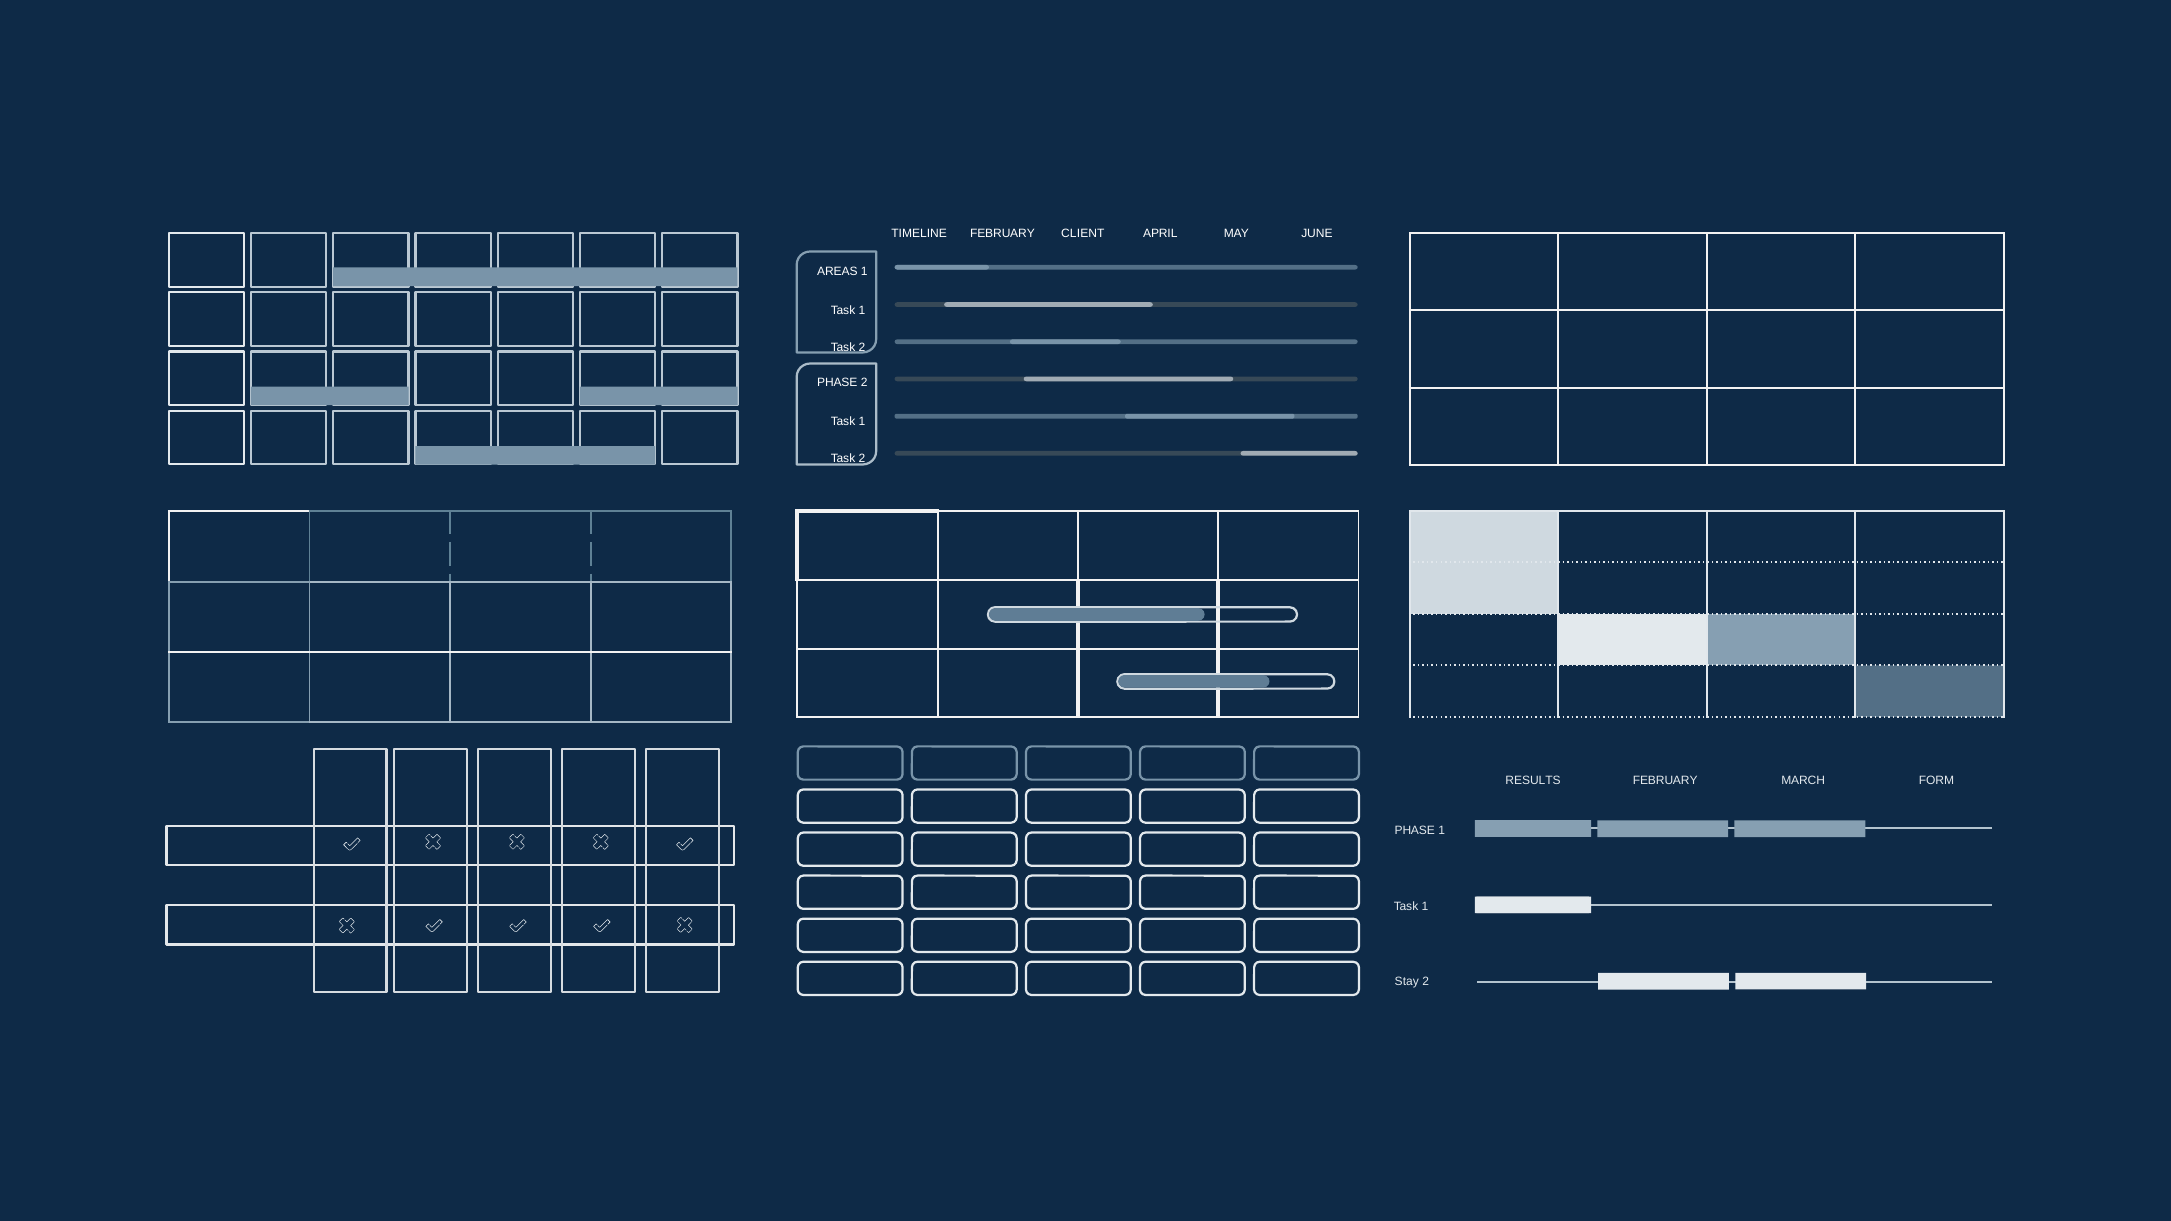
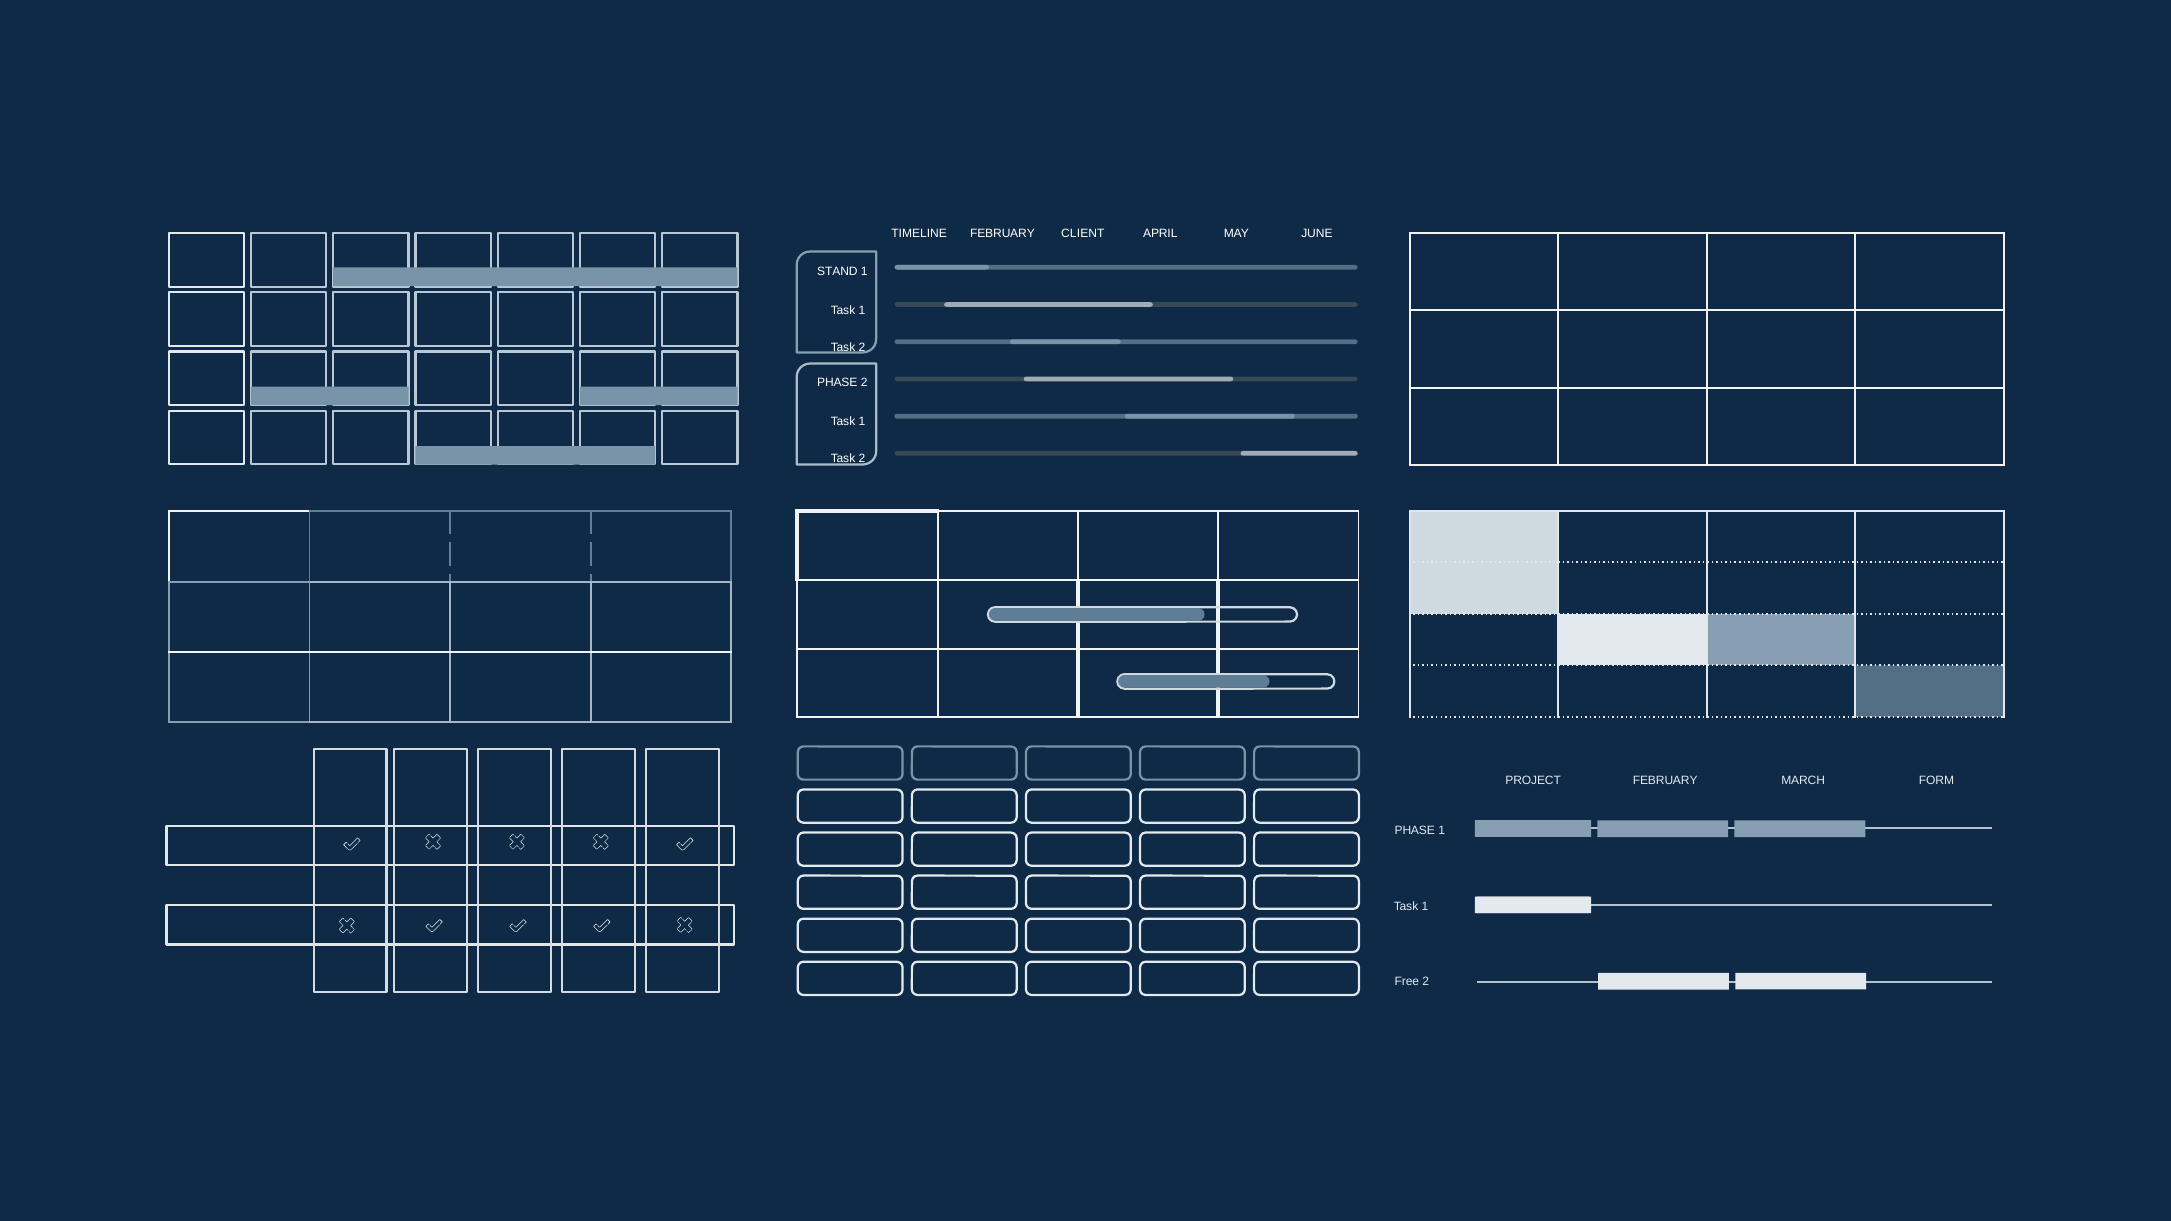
AREAS: AREAS -> STAND
RESULTS: RESULTS -> PROJECT
Stay: Stay -> Free
